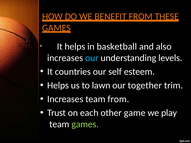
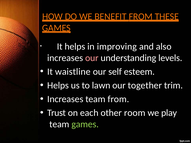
basketball: basketball -> improving
our at (92, 58) colour: light blue -> pink
countries: countries -> waistline
game: game -> room
